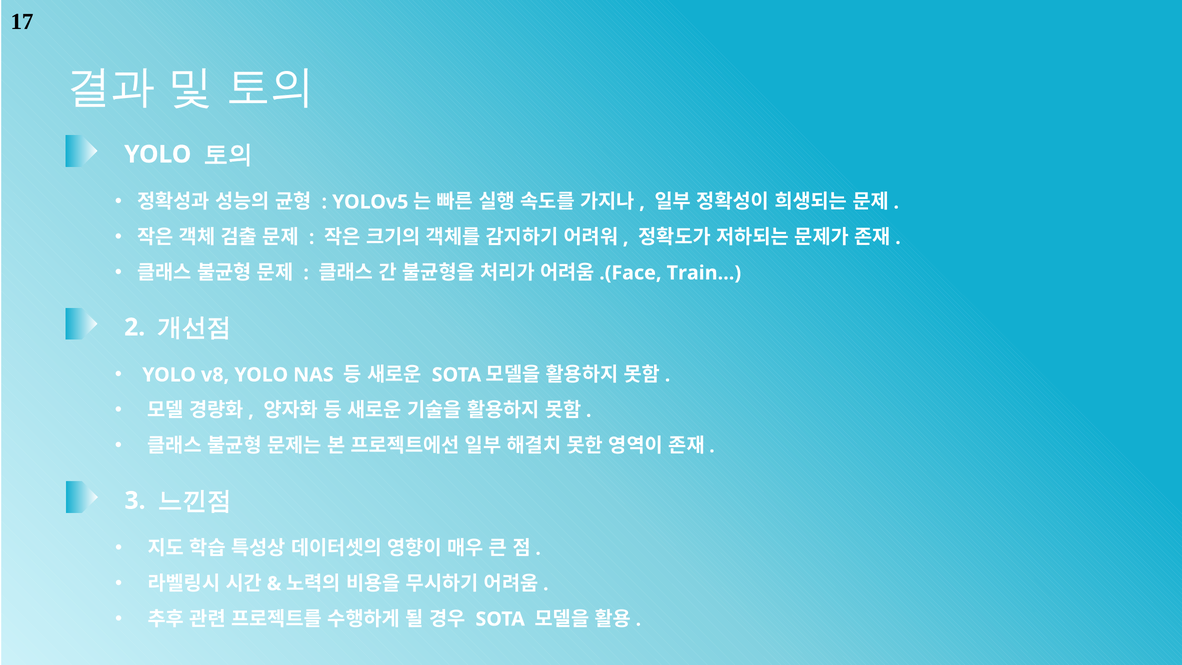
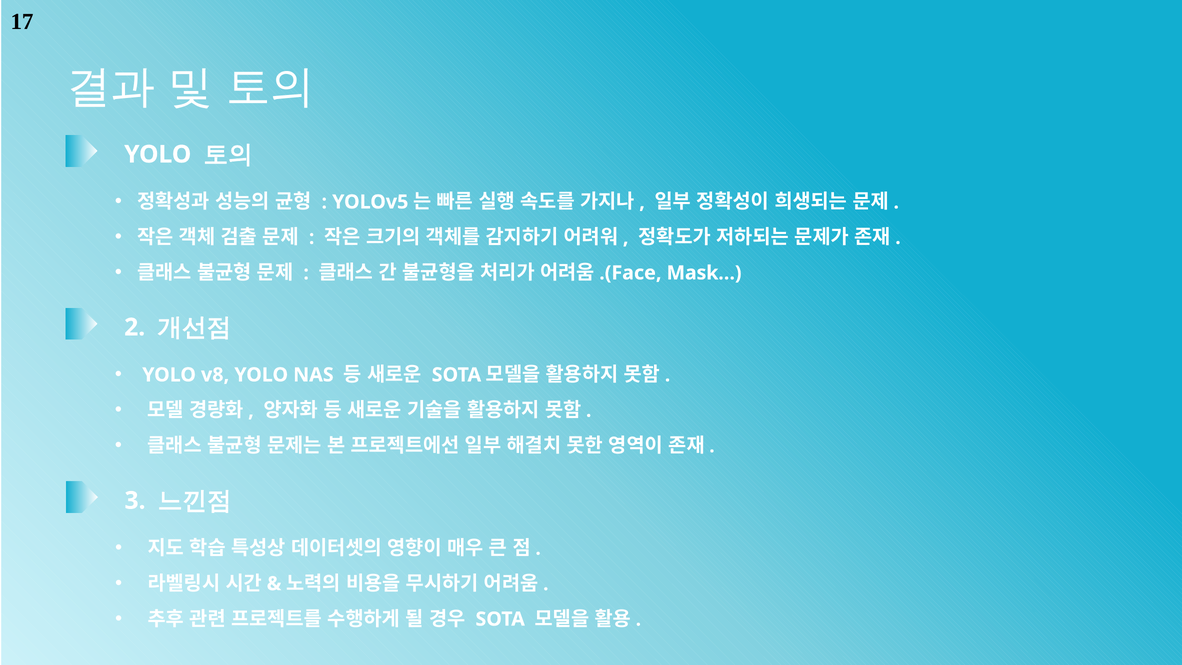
Train…: Train… -> Mask…
